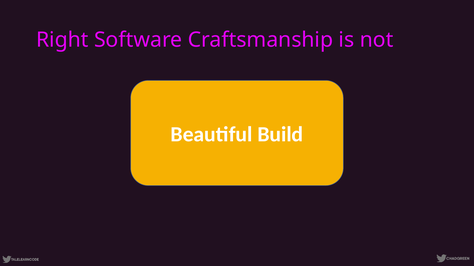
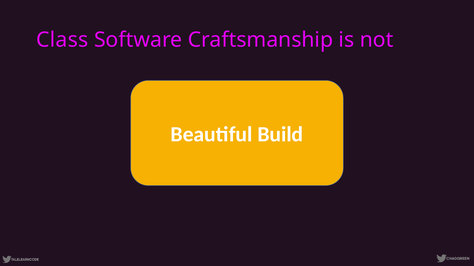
Right: Right -> Class
